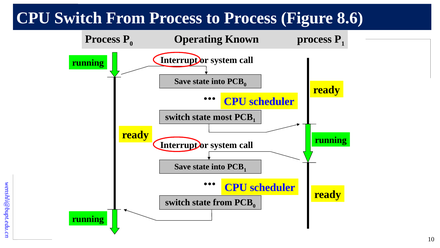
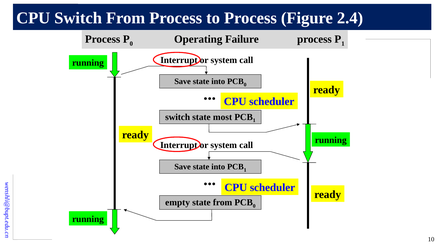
8.6: 8.6 -> 2.4
Known: Known -> Failure
switch at (178, 202): switch -> empty
